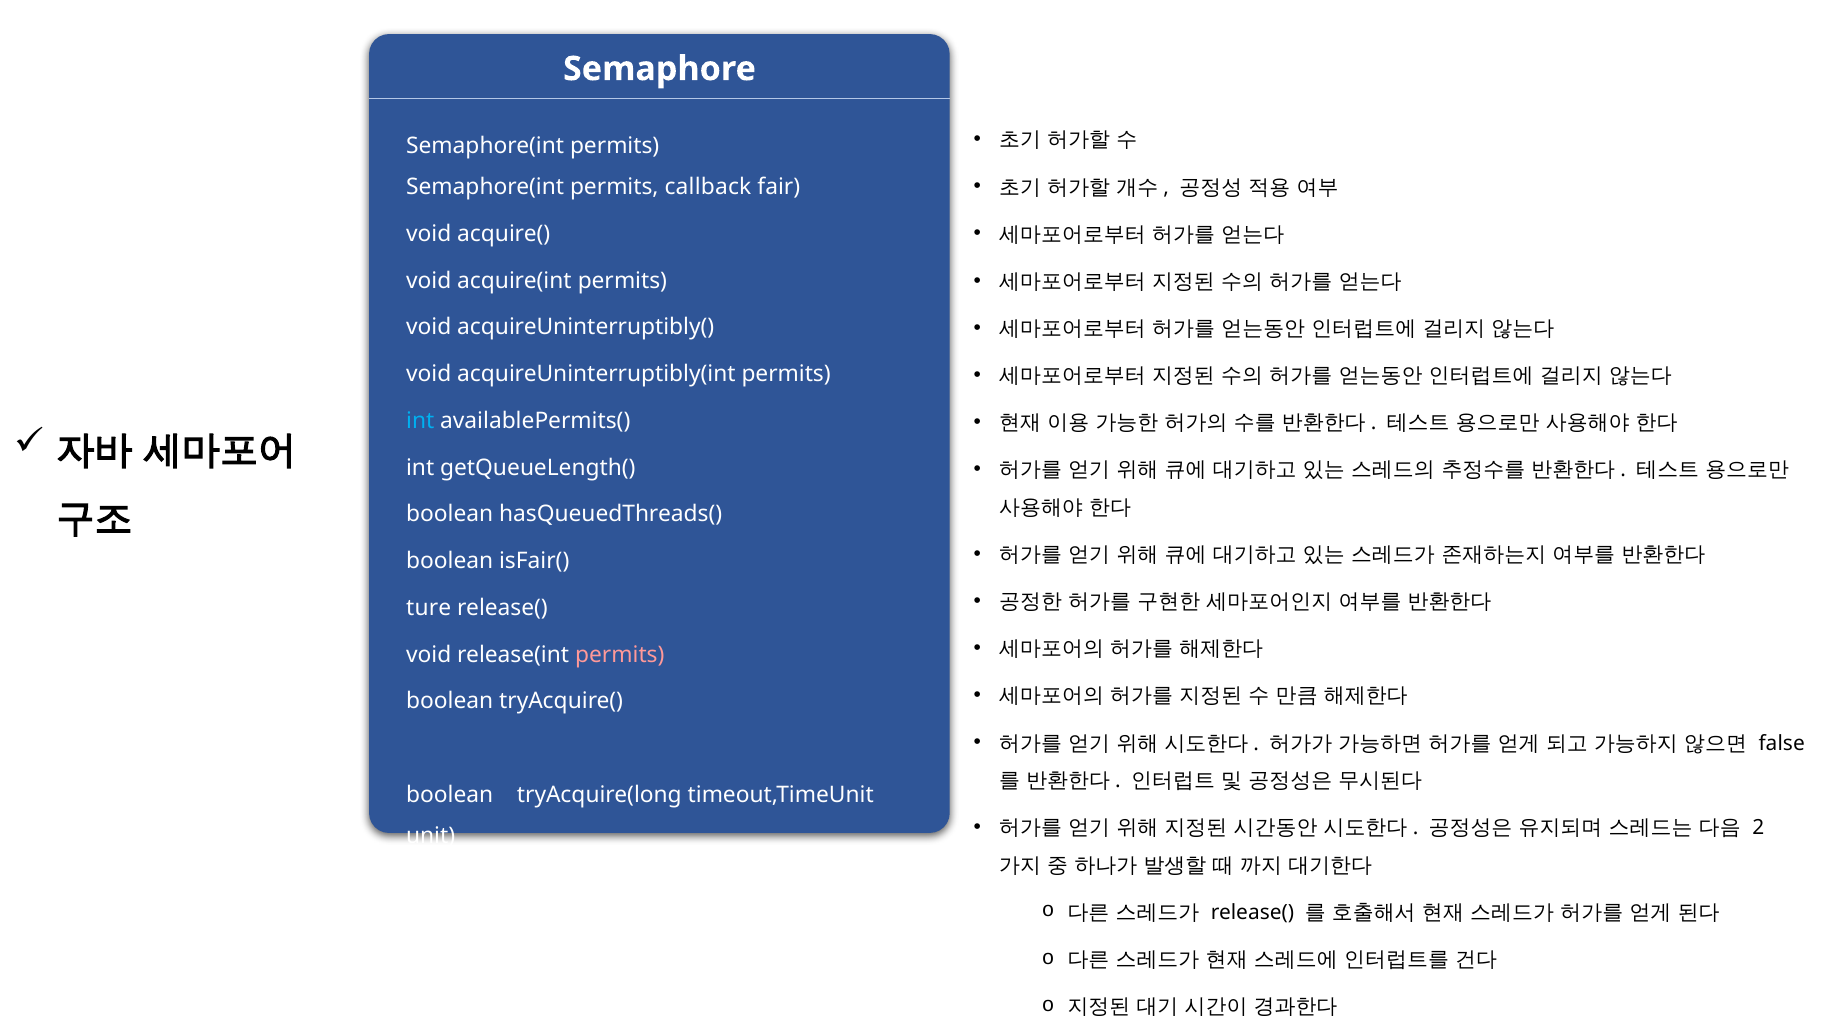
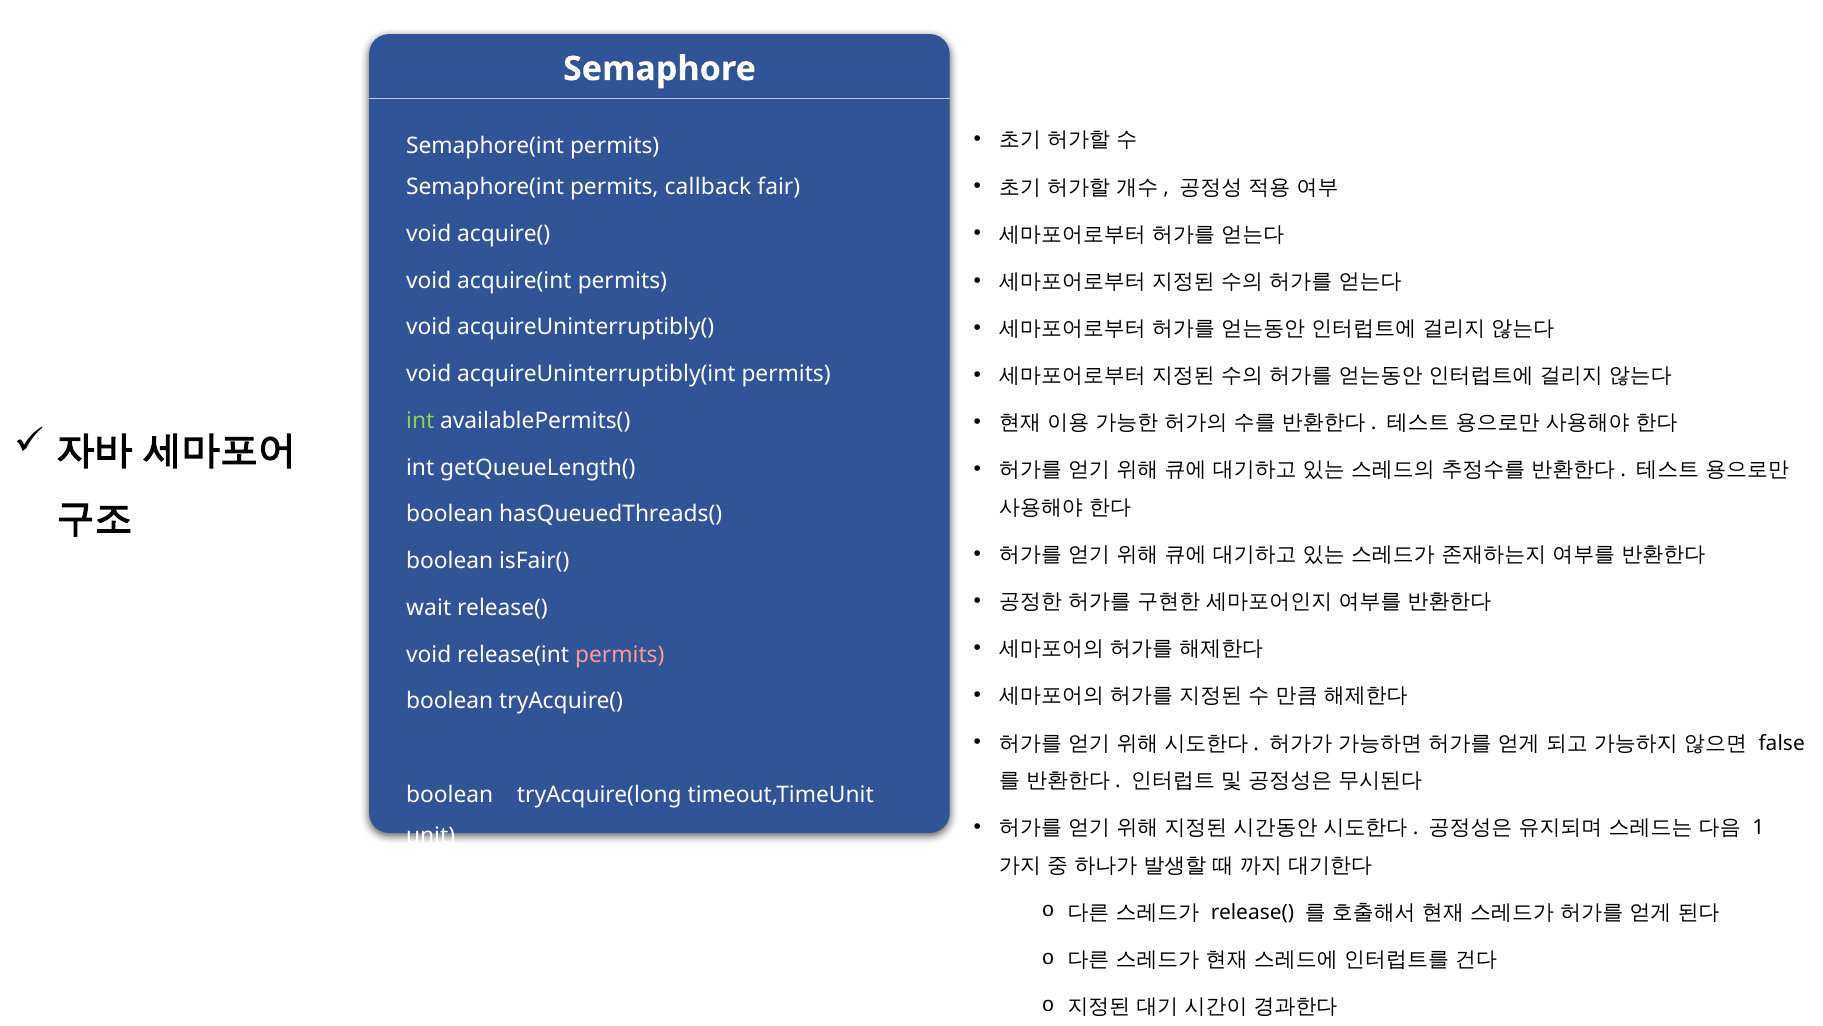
int at (420, 421) colour: light blue -> light green
ture: ture -> wait
2: 2 -> 1
